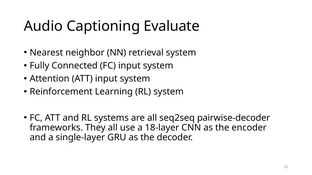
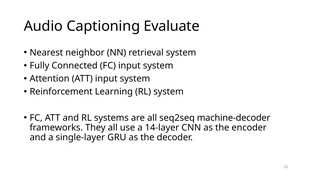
pairwise-decoder: pairwise-decoder -> machine-decoder
18-layer: 18-layer -> 14-layer
